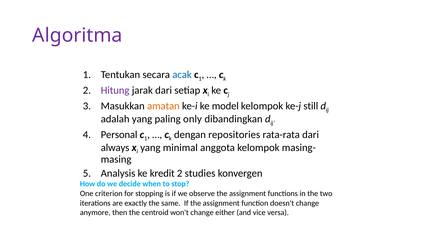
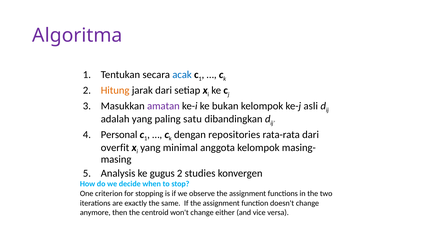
Hitung colour: purple -> orange
amatan colour: orange -> purple
model: model -> bukan
still: still -> asli
only: only -> satu
always: always -> overfit
kredit: kredit -> gugus
